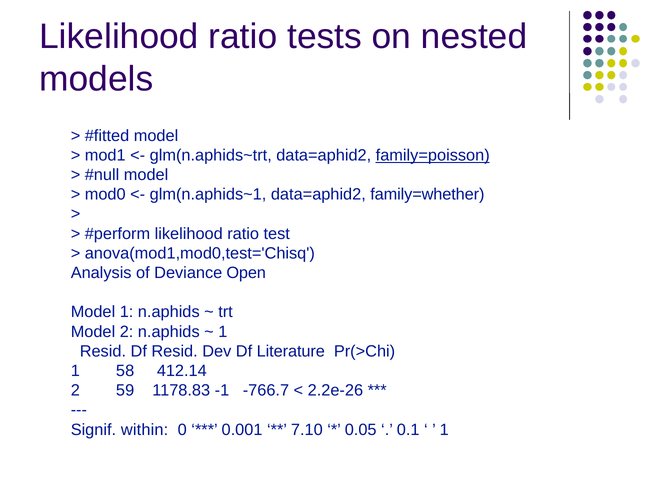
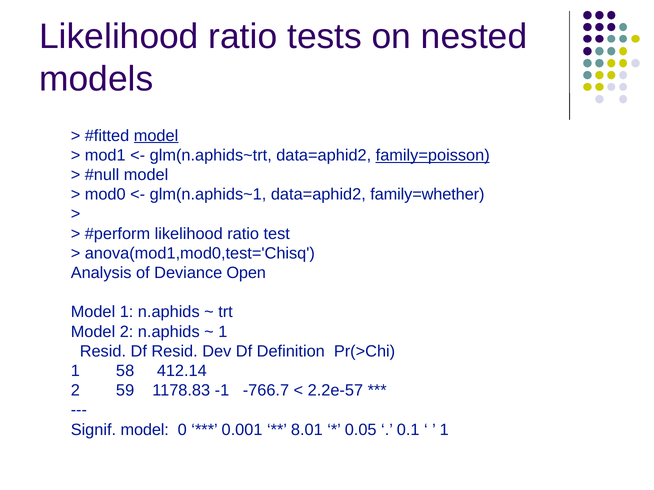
model at (156, 136) underline: none -> present
Literature: Literature -> Definition
2.2e-26: 2.2e-26 -> 2.2e-57
Signif within: within -> model
7.10: 7.10 -> 8.01
